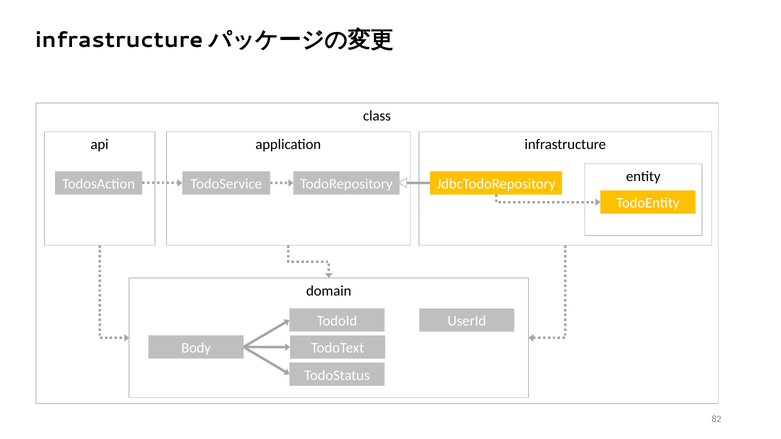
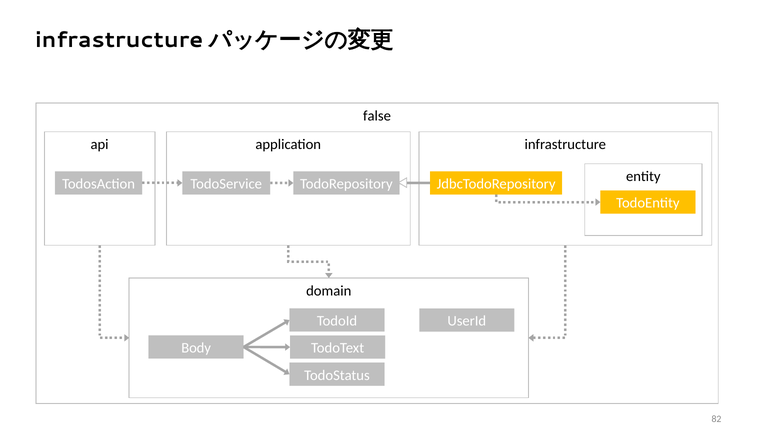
class: class -> false
